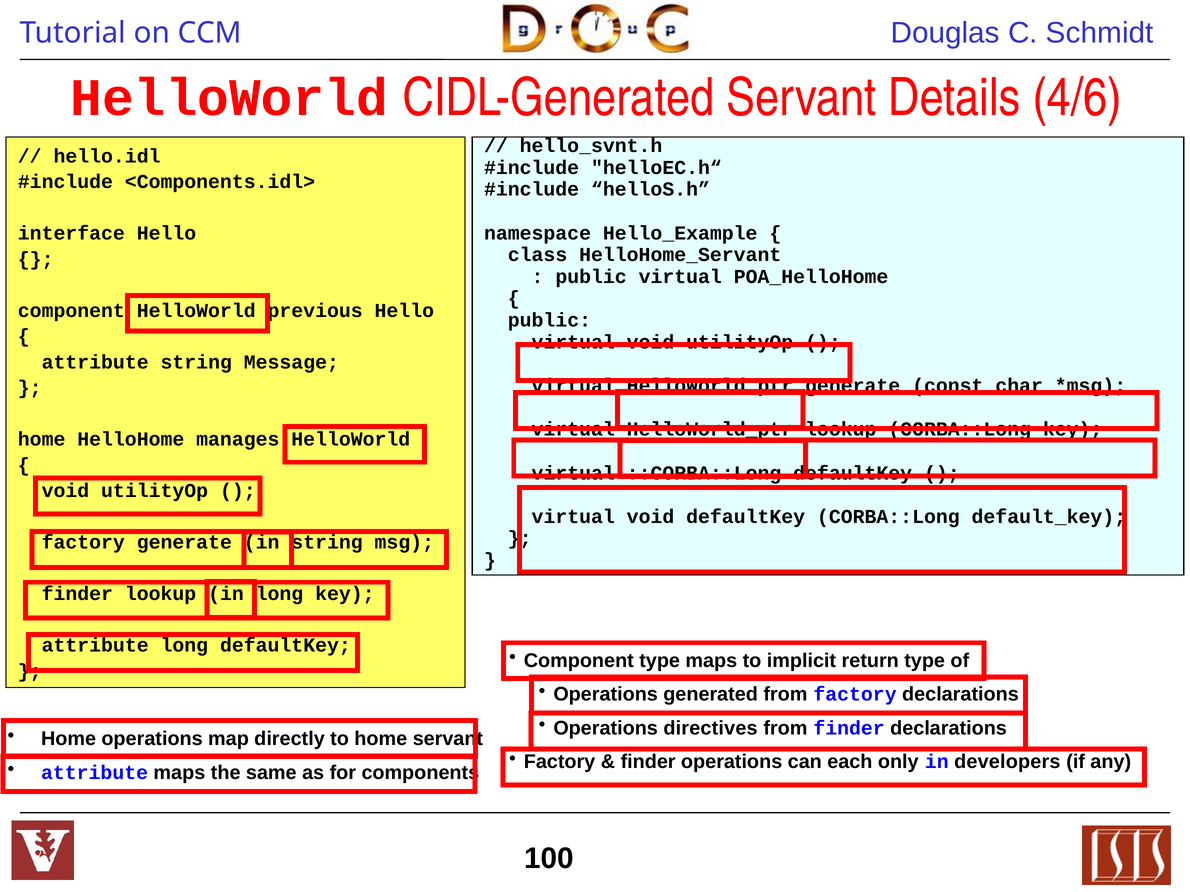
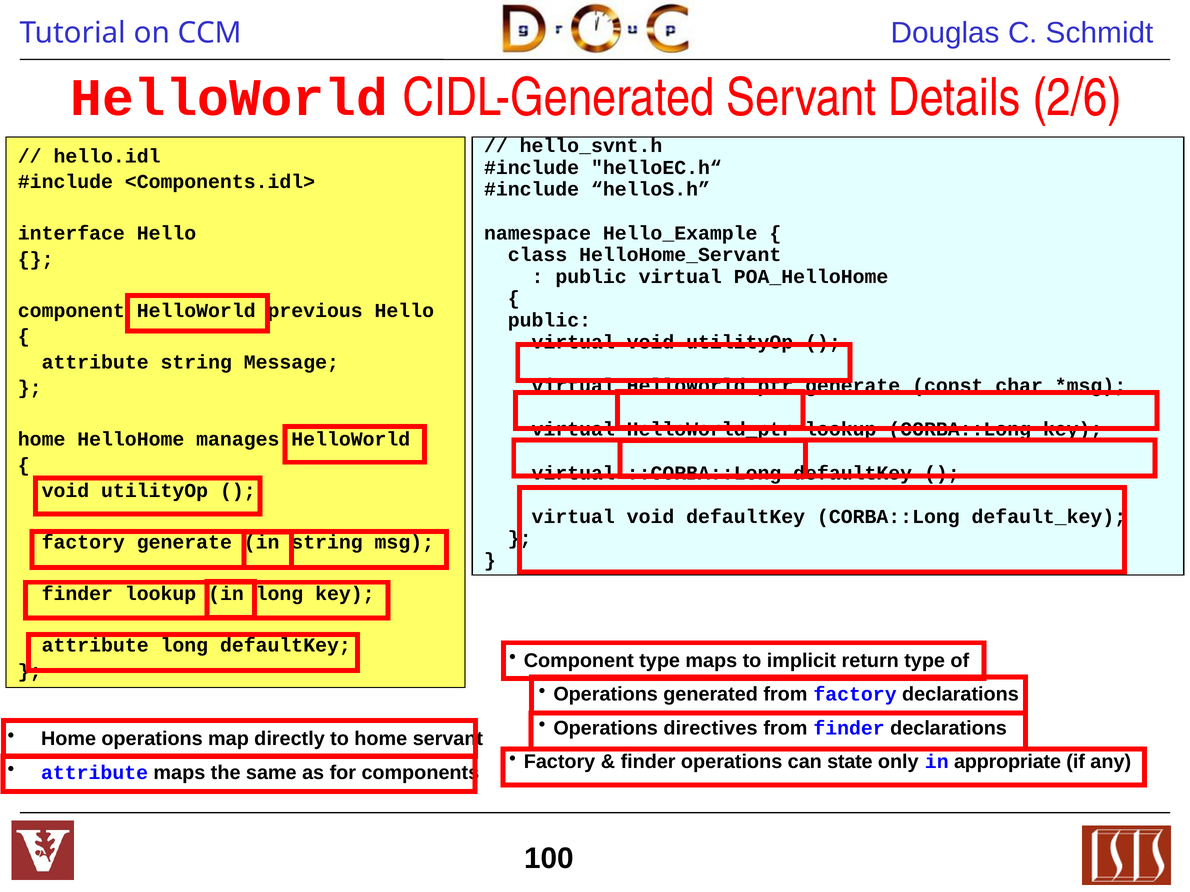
4/6: 4/6 -> 2/6
each: each -> state
developers: developers -> appropriate
